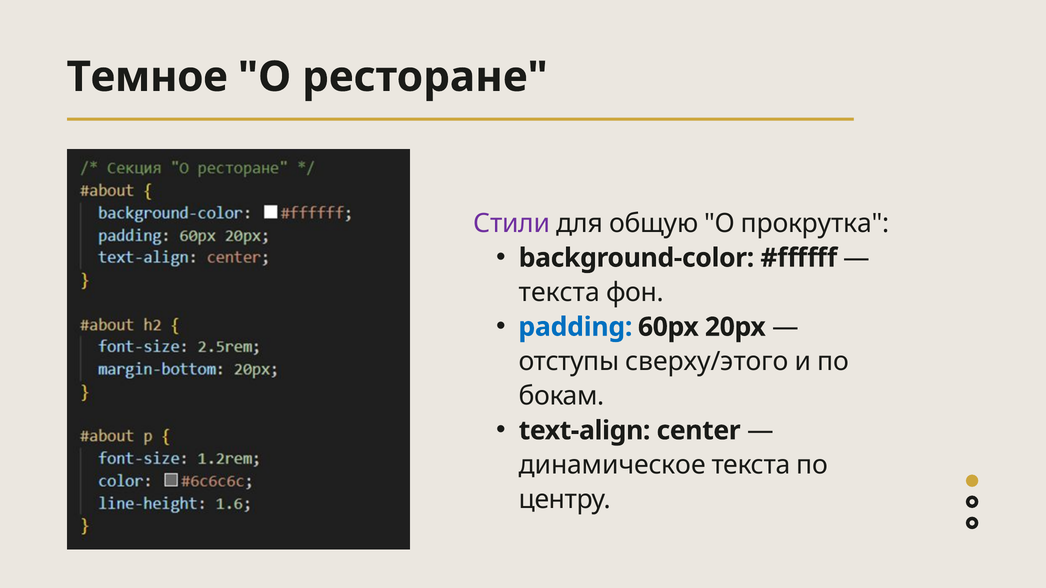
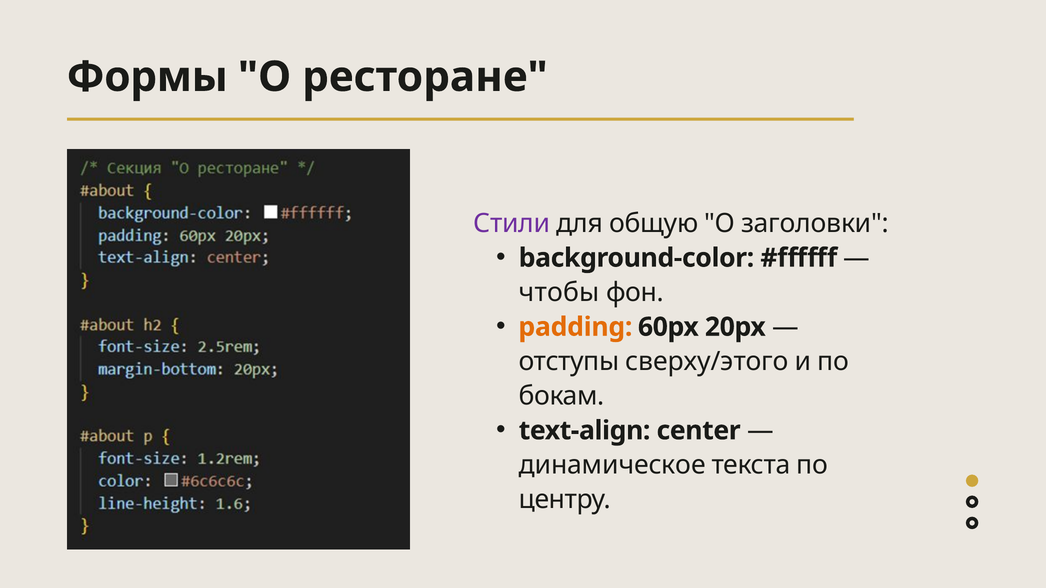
Темное: Темное -> Формы
прокрутка: прокрутка -> заголовки
текста at (559, 293): текста -> чтобы
padding colour: blue -> orange
